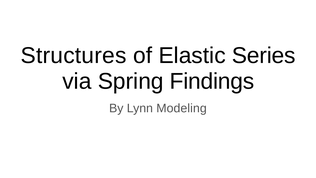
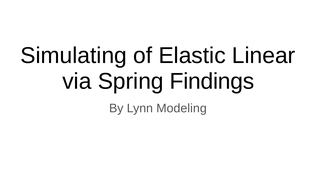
Structures: Structures -> Simulating
Series: Series -> Linear
